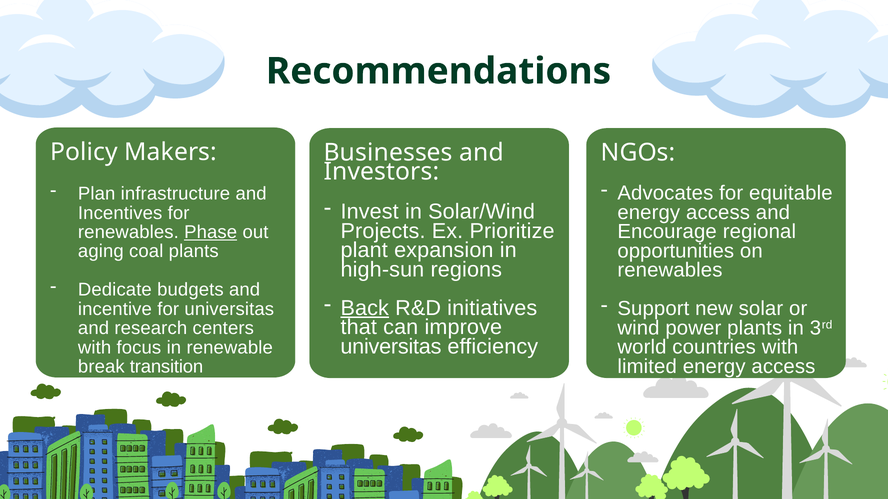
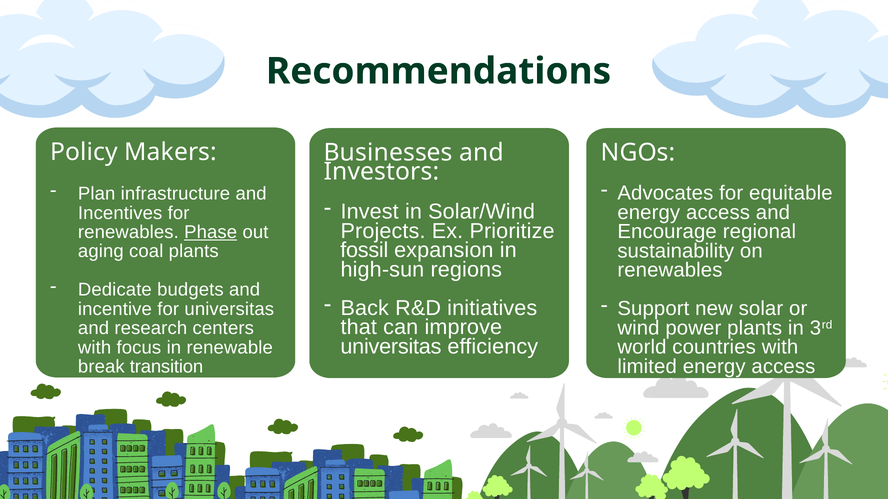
plant: plant -> fossil
opportunities: opportunities -> sustainability
Back underline: present -> none
